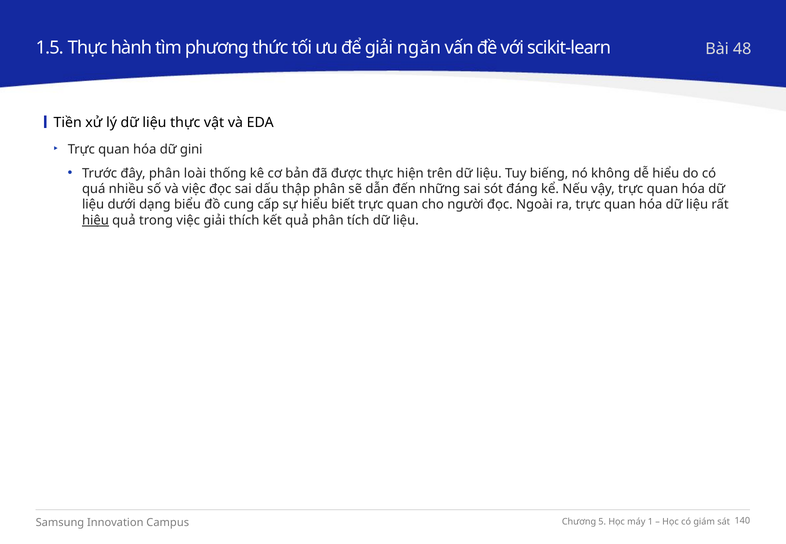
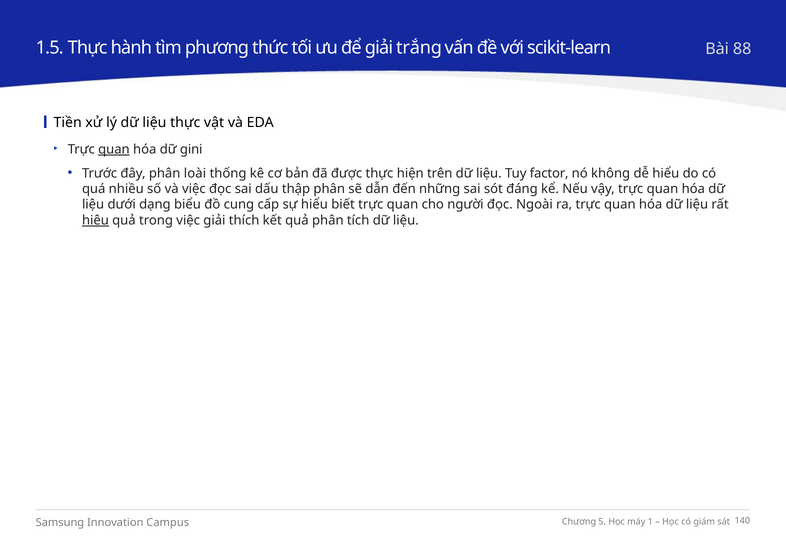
ngăn: ngăn -> trắng
48: 48 -> 88
quan at (114, 149) underline: none -> present
biếng: biếng -> factor
